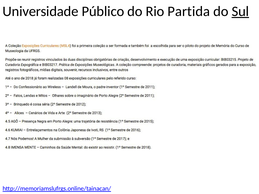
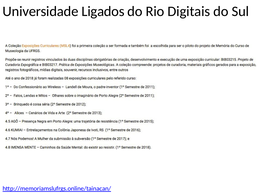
Público: Público -> Ligados
Partida: Partida -> Digitais
Sul underline: present -> none
